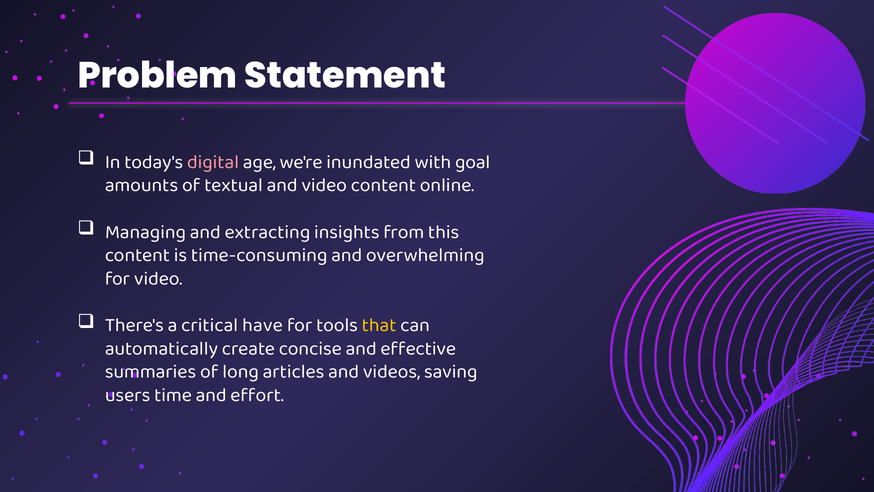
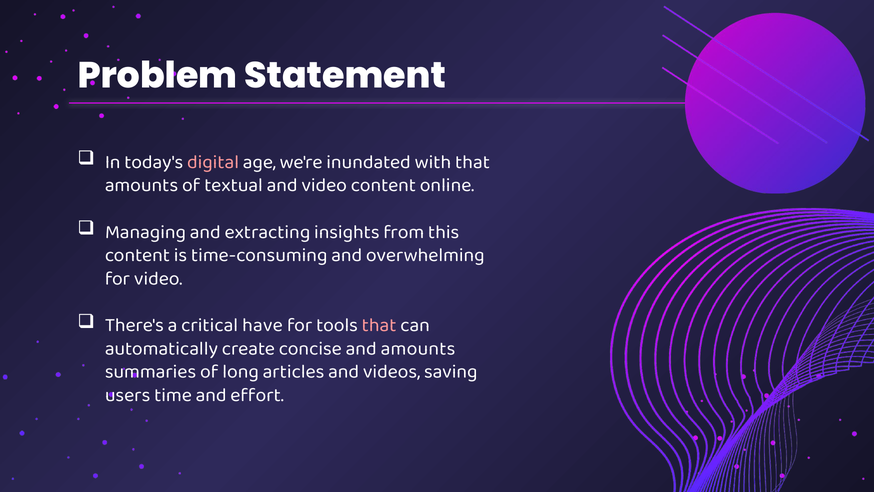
with goal: goal -> that
that at (379, 325) colour: yellow -> pink
and effective: effective -> amounts
